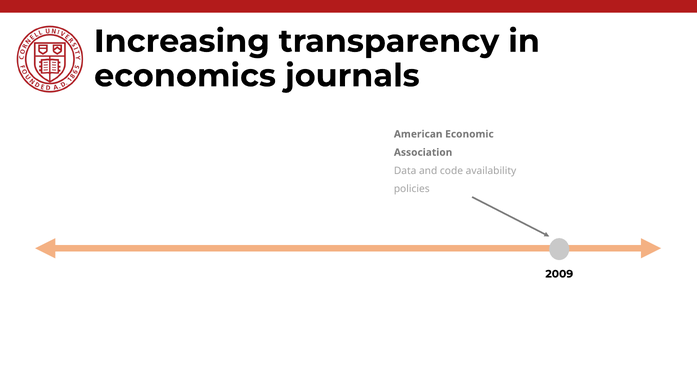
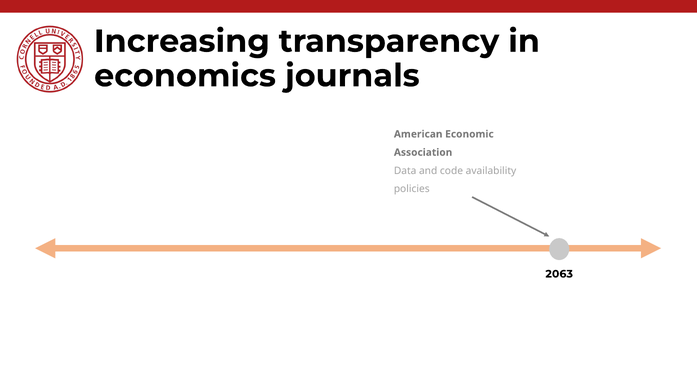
2009: 2009 -> 2063
